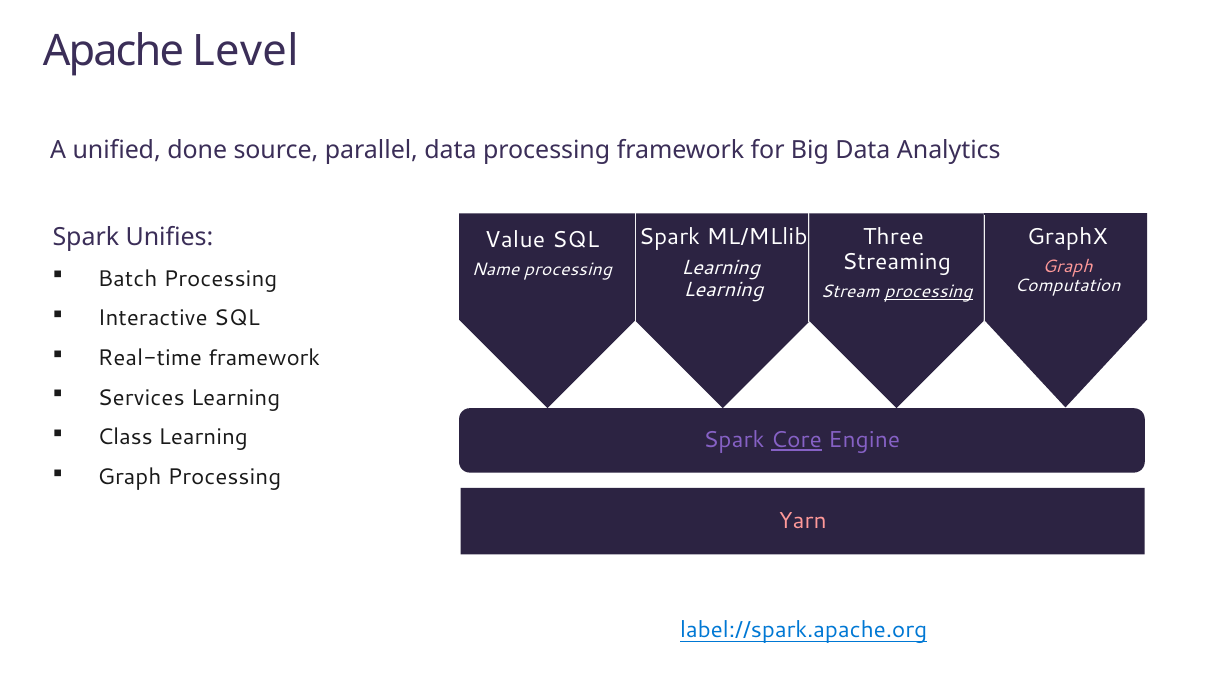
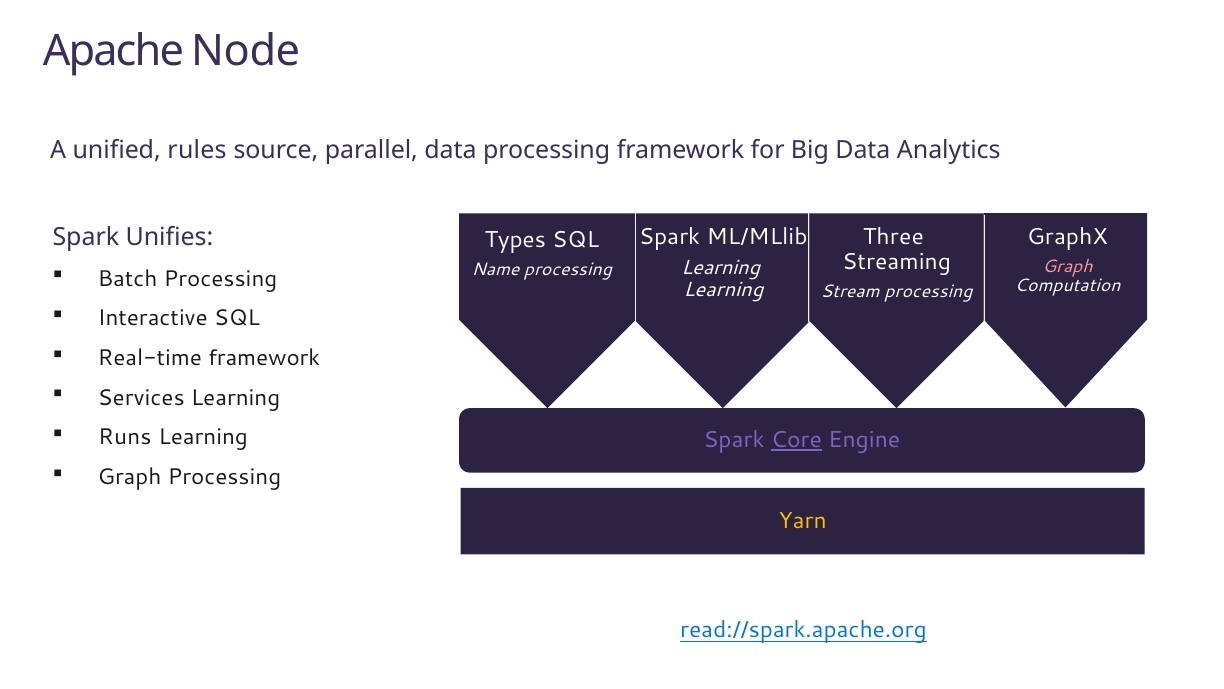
Level: Level -> Node
done: done -> rules
Value: Value -> Types
processing at (928, 291) underline: present -> none
Class: Class -> Runs
Yarn colour: pink -> yellow
label://spark.apache.org: label://spark.apache.org -> read://spark.apache.org
